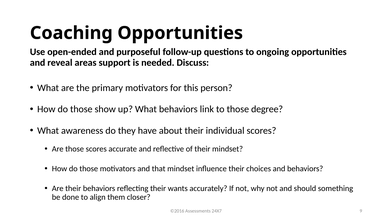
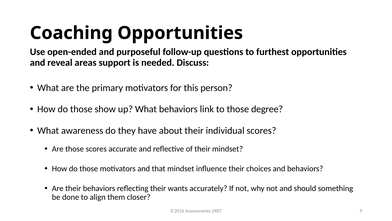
ongoing: ongoing -> furthest
